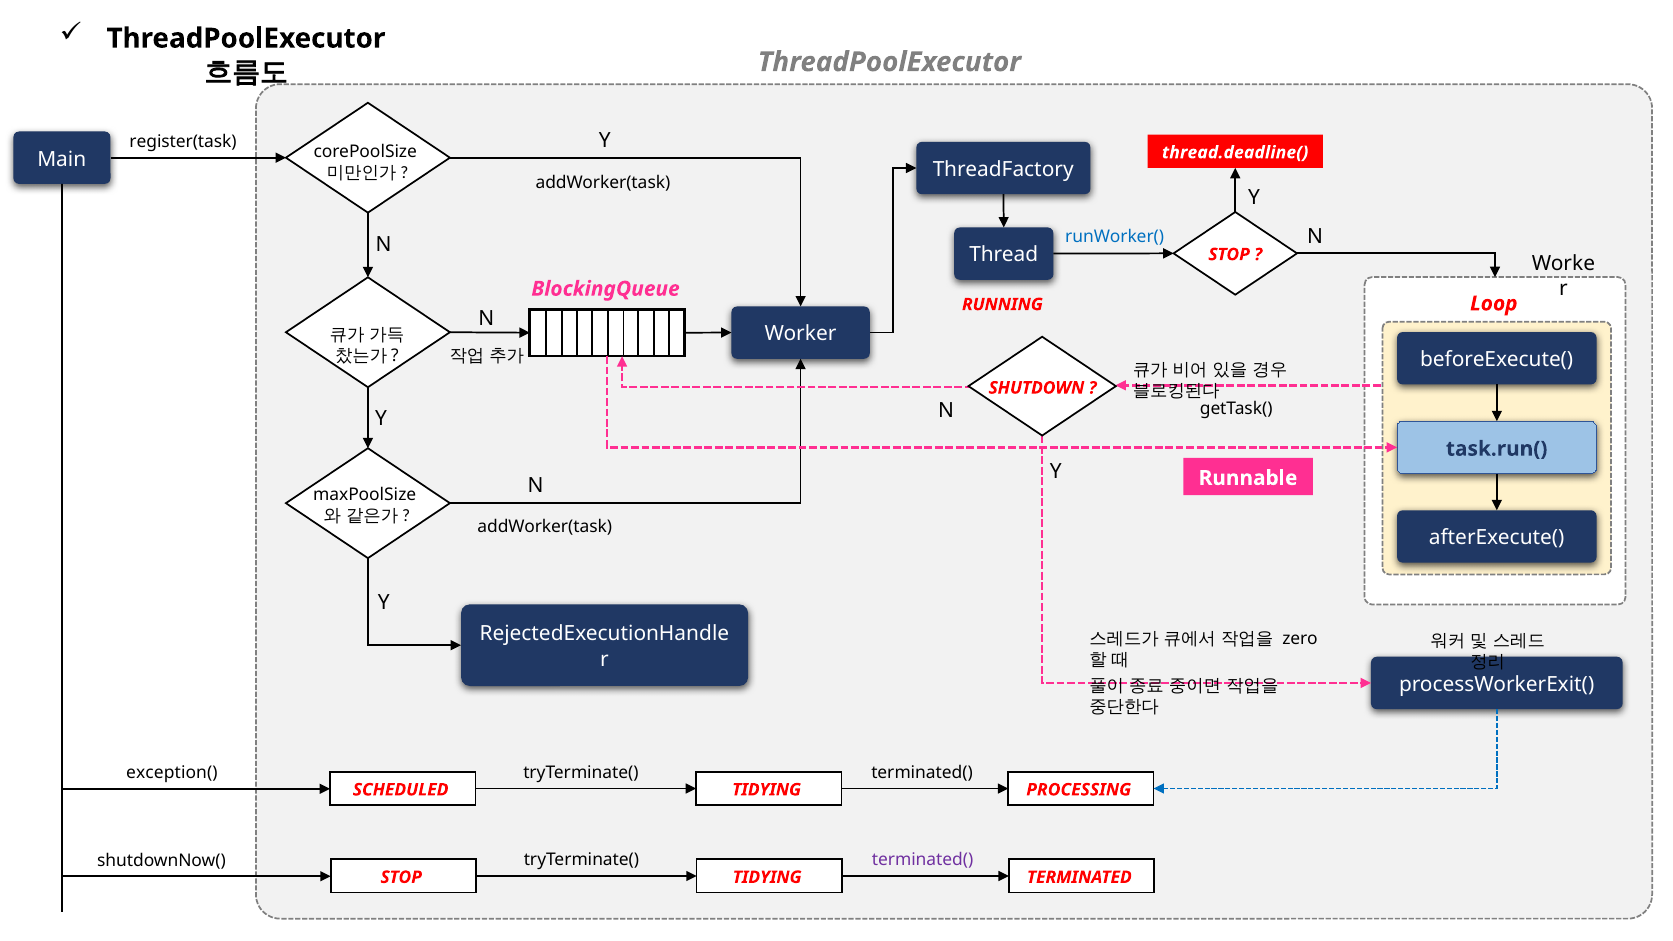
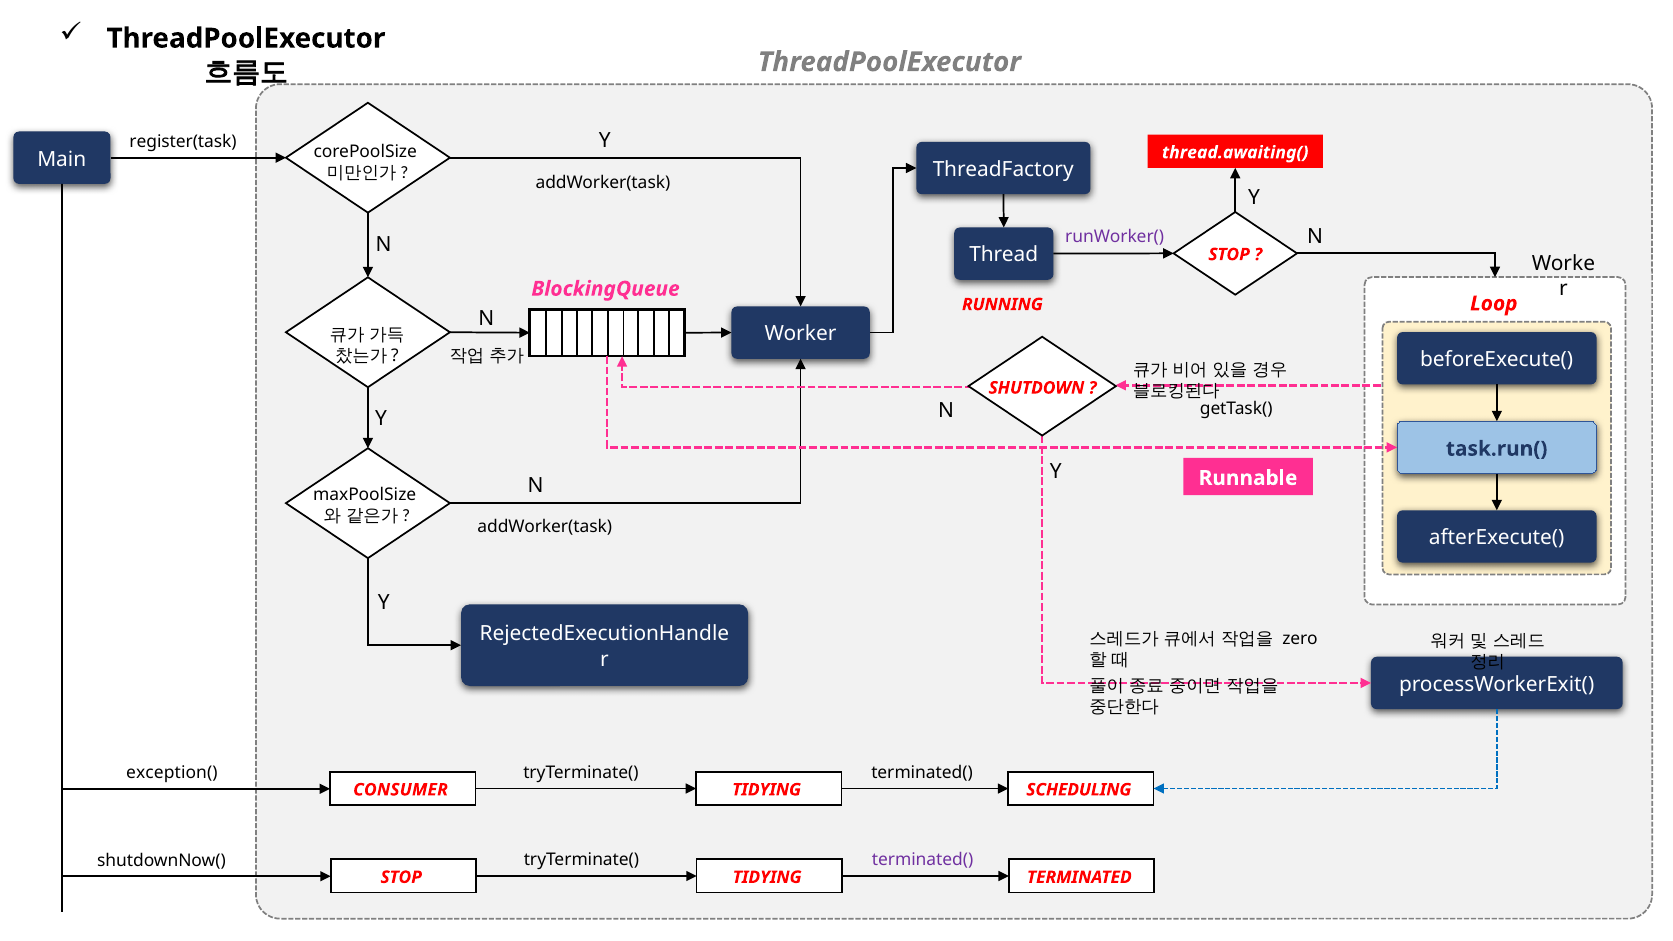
thread.deadline(: thread.deadline( -> thread.awaiting(
runWorker( colour: blue -> purple
SCHEDULED: SCHEDULED -> CONSUMER
PROCESSING: PROCESSING -> SCHEDULING
